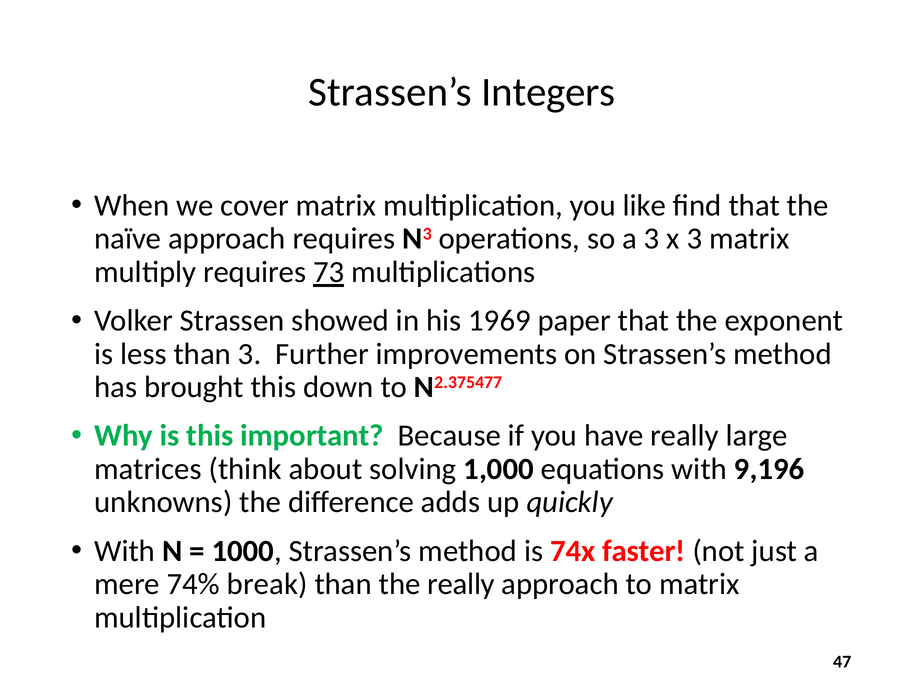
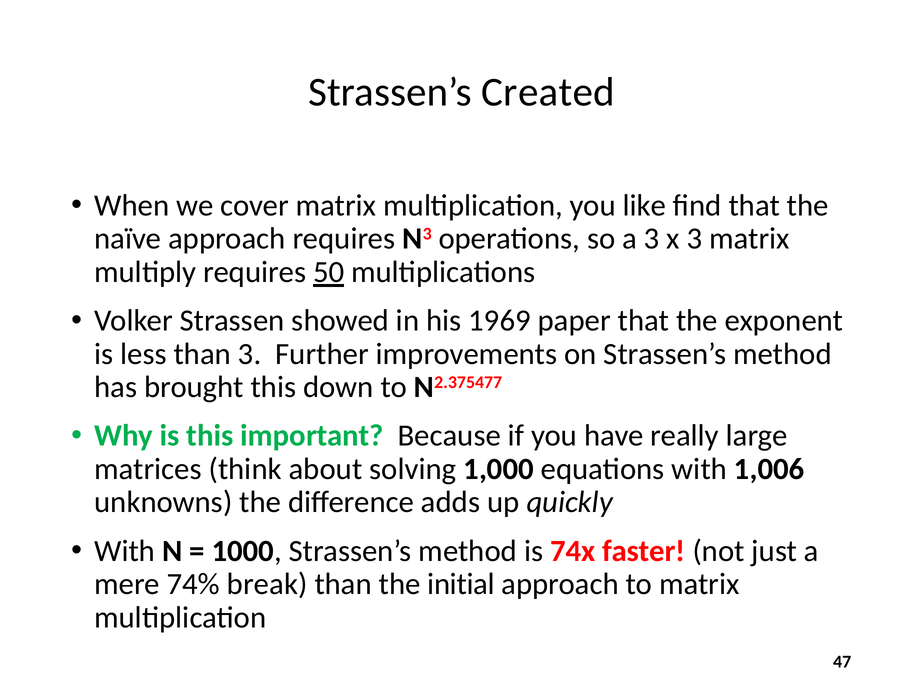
Integers: Integers -> Created
73: 73 -> 50
9,196: 9,196 -> 1,006
the really: really -> initial
